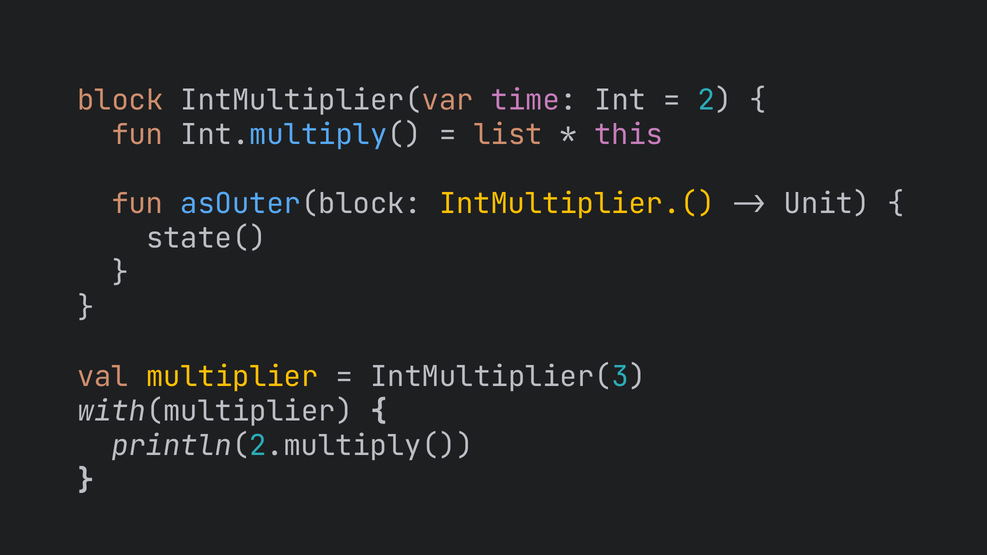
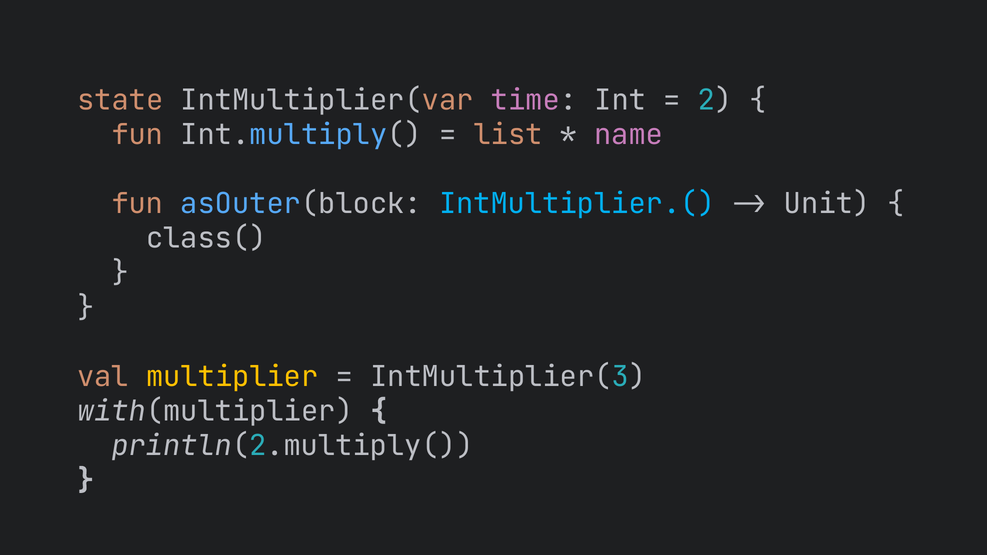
block: block -> state
this: this -> name
IntMultiplier.( colour: yellow -> light blue
state(: state( -> class(
